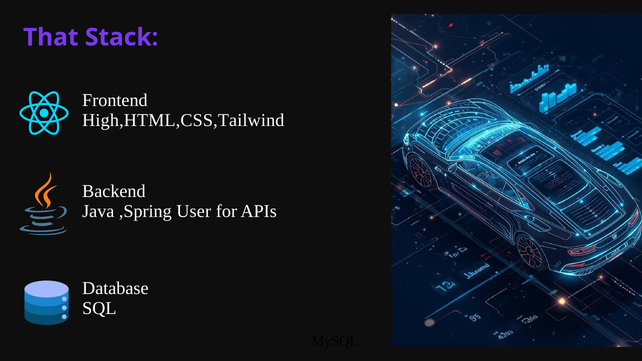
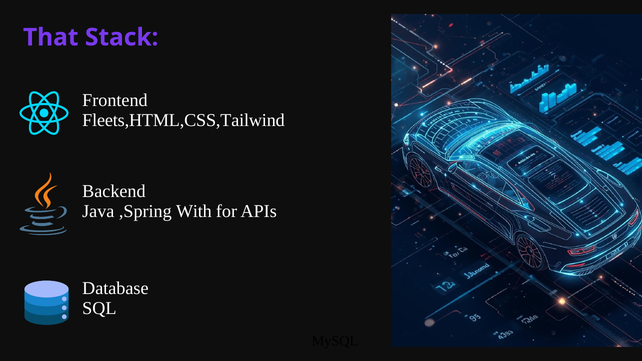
High,HTML,CSS,Tailwind: High,HTML,CSS,Tailwind -> Fleets,HTML,CSS,Tailwind
User: User -> With
